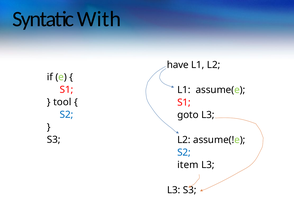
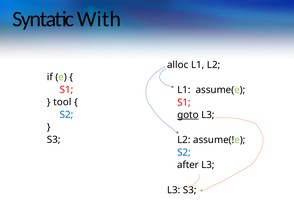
have: have -> alloc
goto underline: none -> present
item: item -> after
